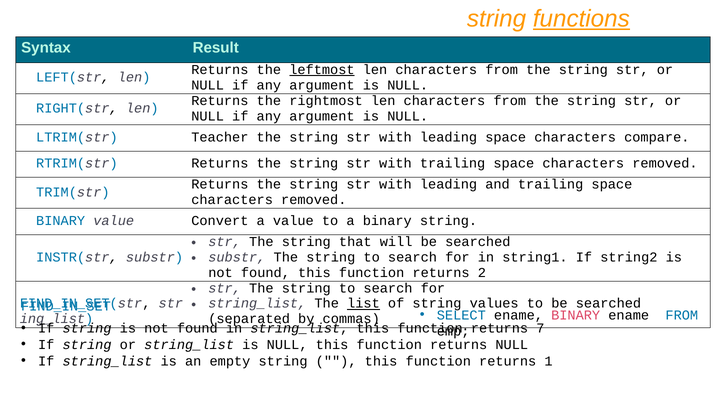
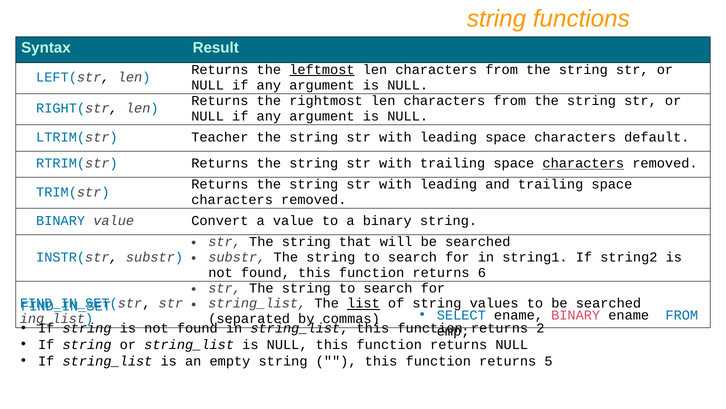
functions underline: present -> none
compare: compare -> default
characters at (583, 163) underline: none -> present
2: 2 -> 6
7: 7 -> 2
1: 1 -> 5
